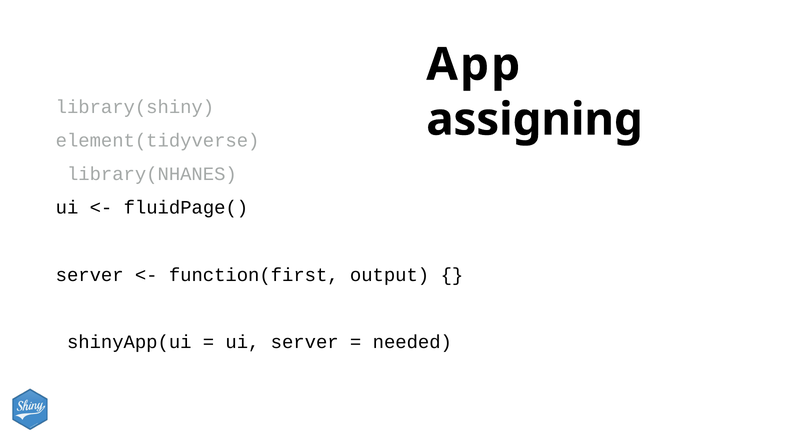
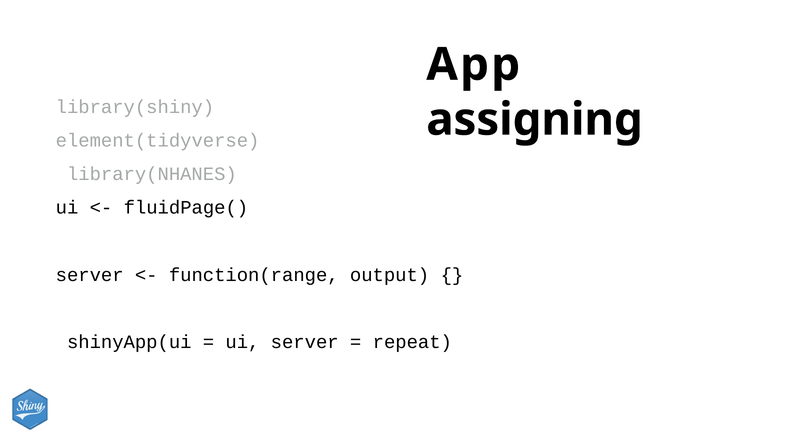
function(first: function(first -> function(range
needed: needed -> repeat
